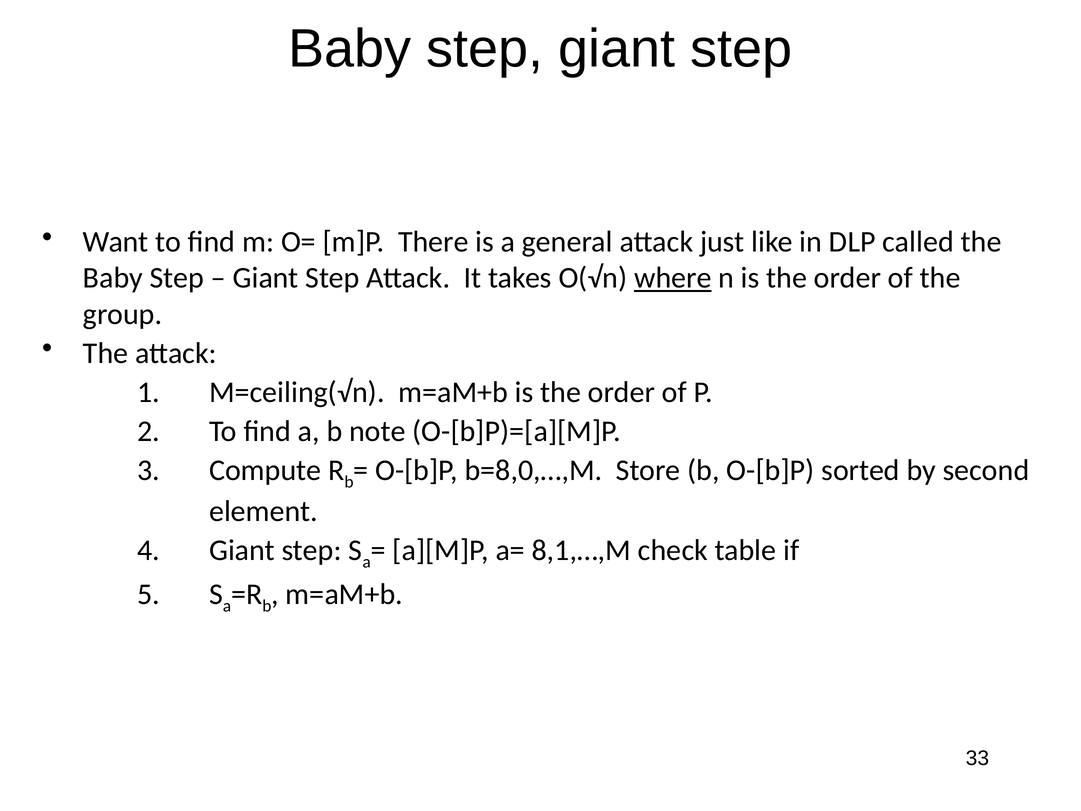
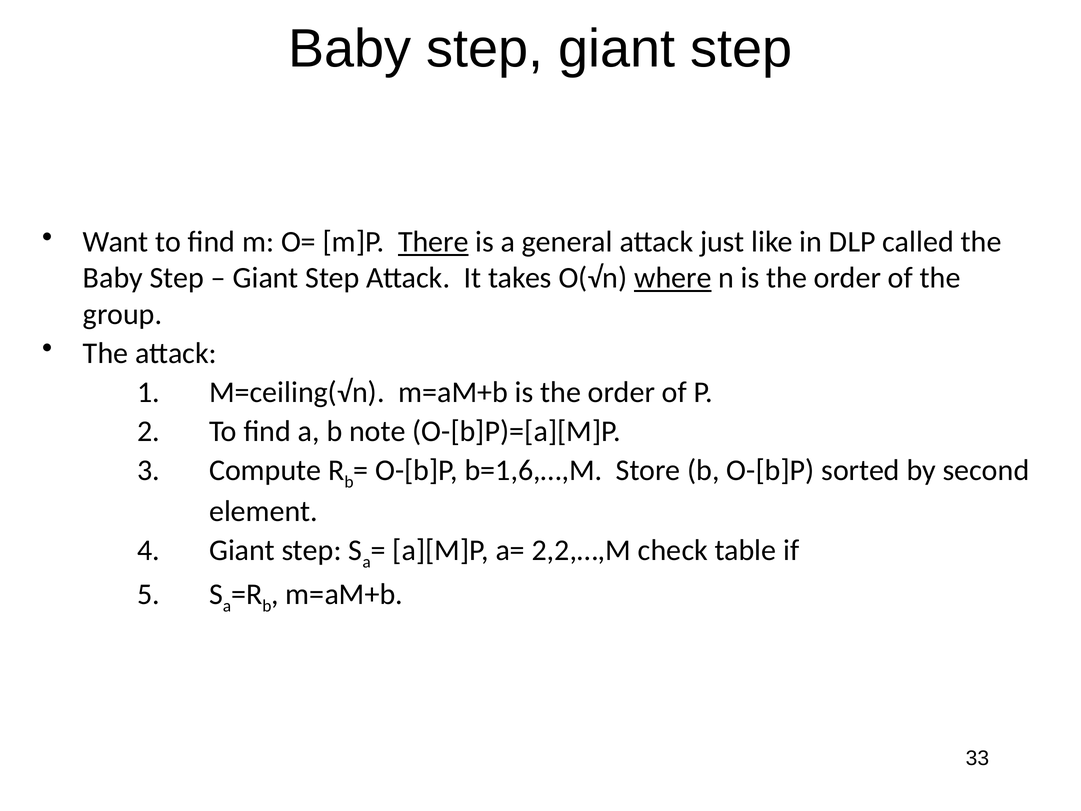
There underline: none -> present
b=8,0,…,M: b=8,0,…,M -> b=1,6,…,M
8,1,…,M: 8,1,…,M -> 2,2,…,M
